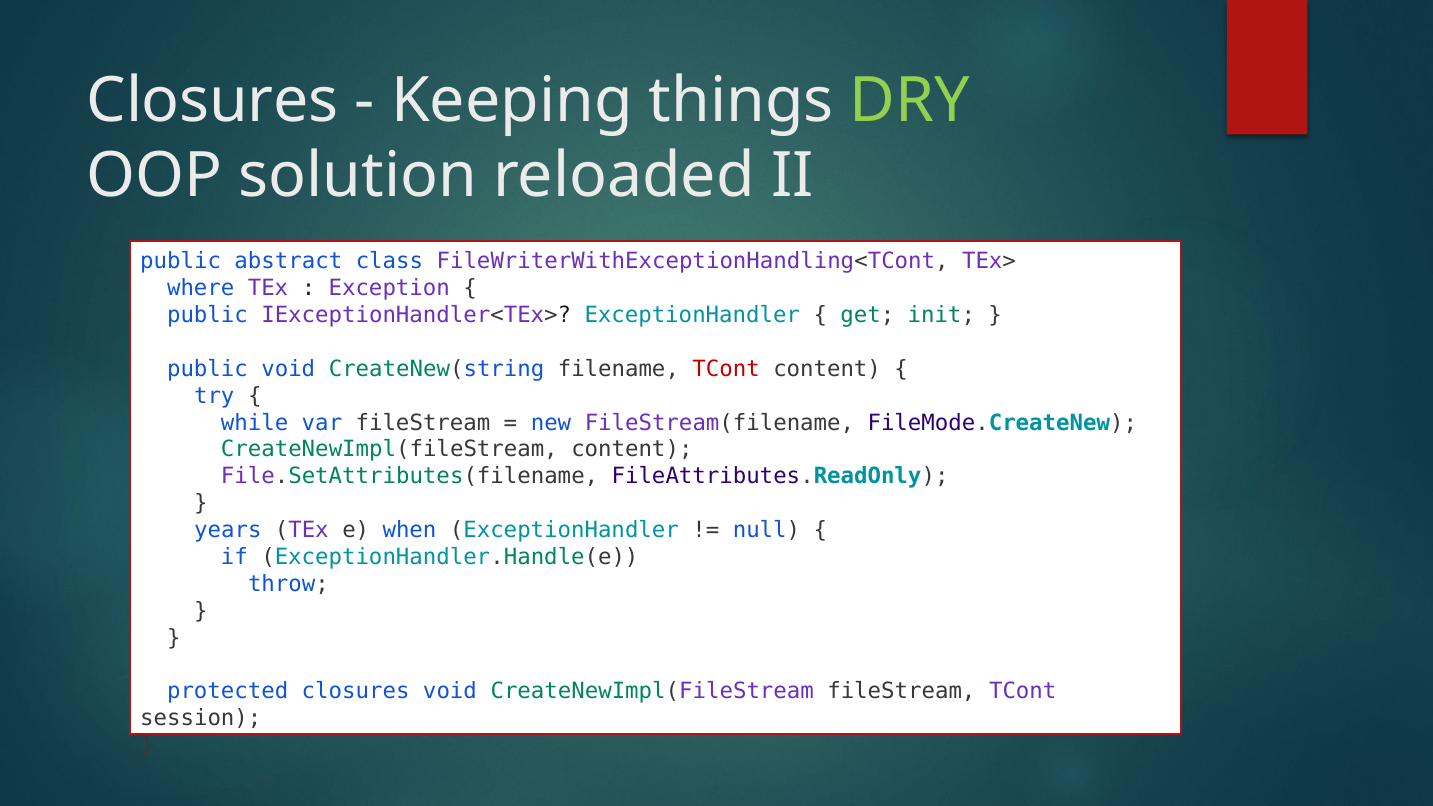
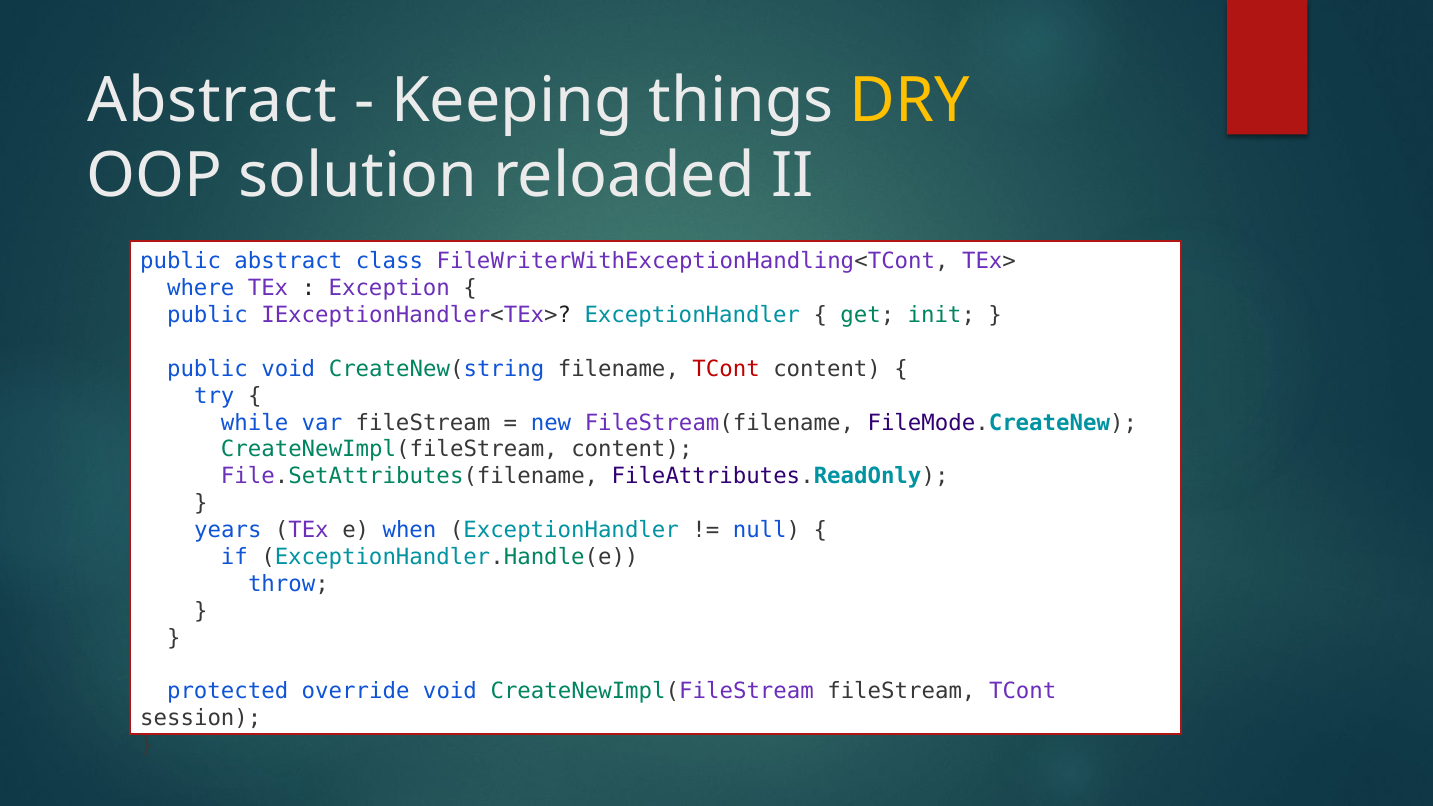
Closures at (213, 101): Closures -> Abstract
DRY colour: light green -> yellow
protected closures: closures -> override
